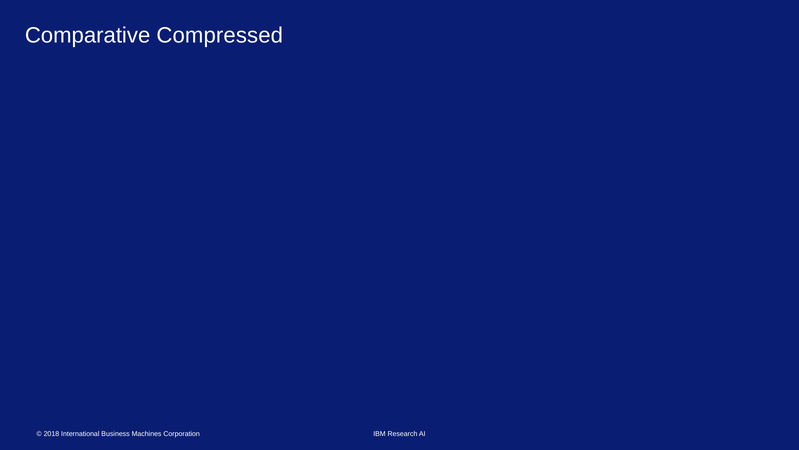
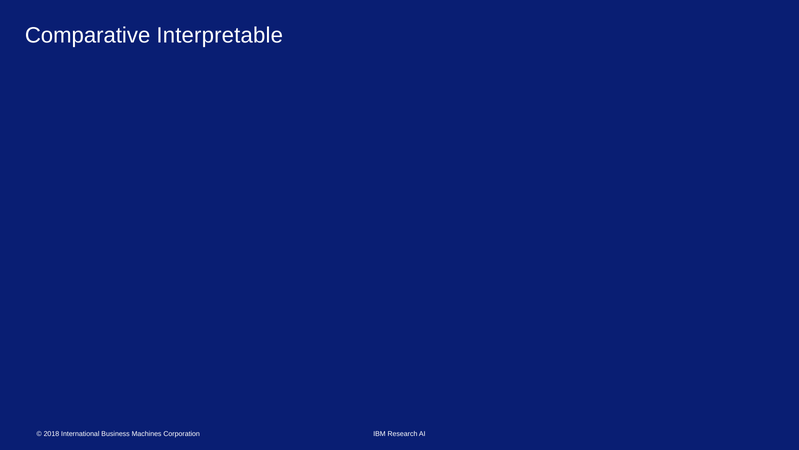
Comparative Compressed: Compressed -> Interpretable
